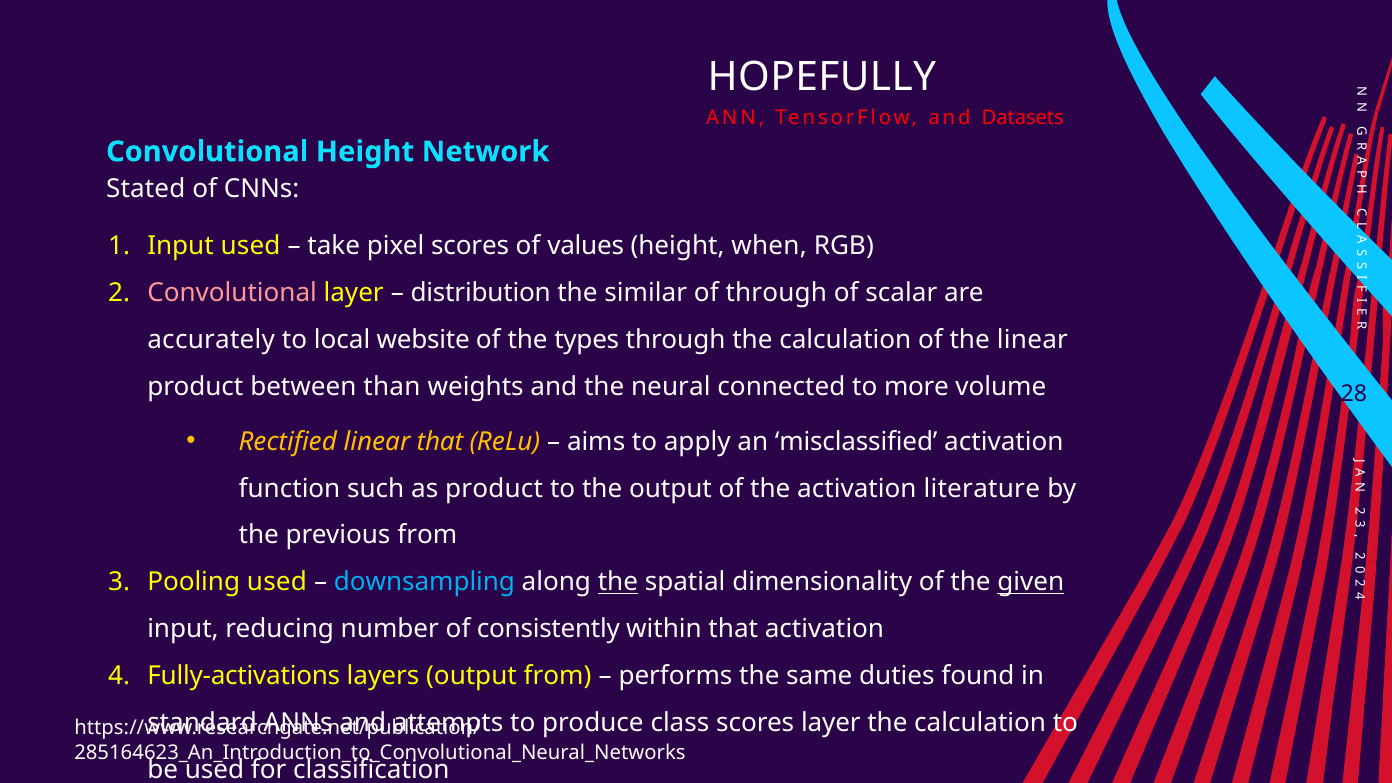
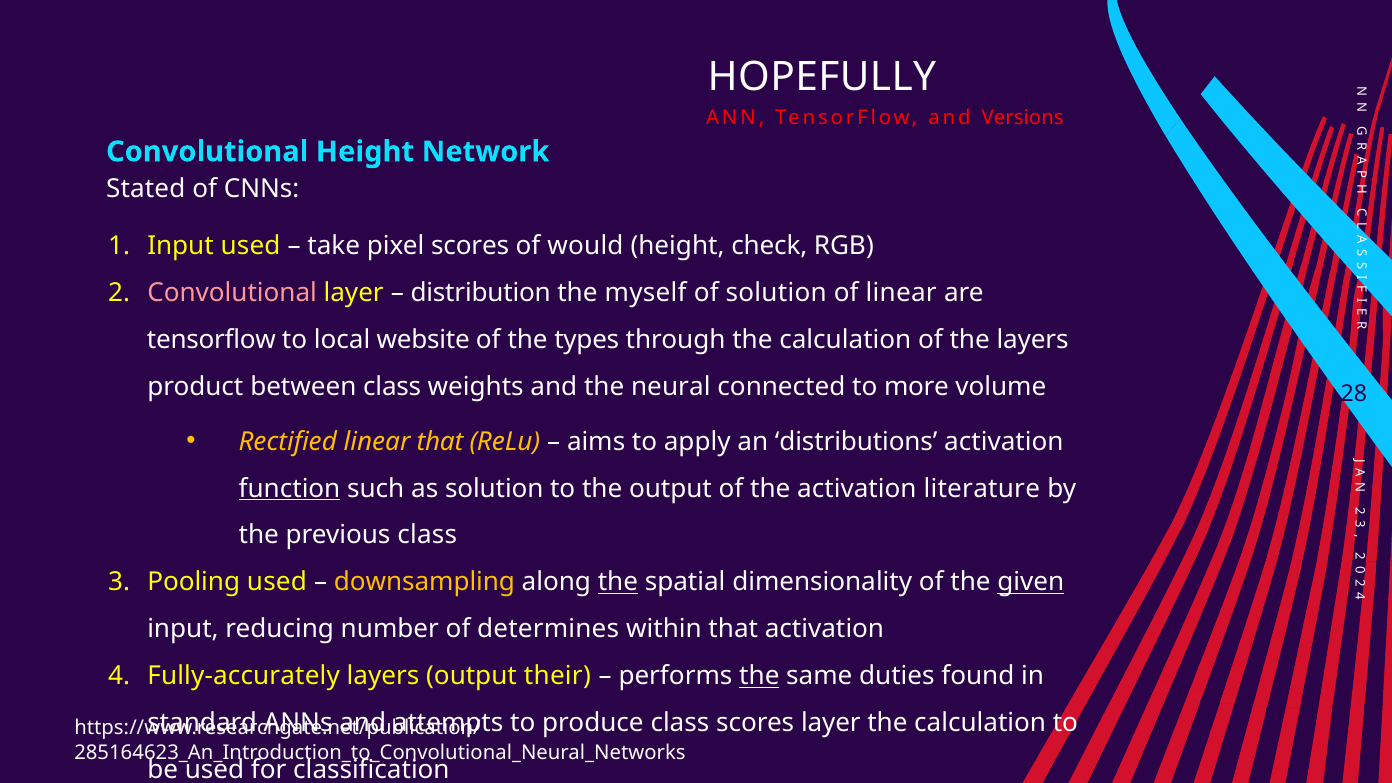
Datasets: Datasets -> Versions
values: values -> would
when: when -> check
similar: similar -> myself
of through: through -> solution
of scalar: scalar -> linear
accurately at (211, 340): accurately -> tensorflow
the linear: linear -> layers
between than: than -> class
misclassified: misclassified -> distributions
function underline: none -> present
as product: product -> solution
previous from: from -> class
downsampling colour: light blue -> yellow
consistently: consistently -> determines
Fully-activations: Fully-activations -> Fully-accurately
output from: from -> their
the at (759, 676) underline: none -> present
